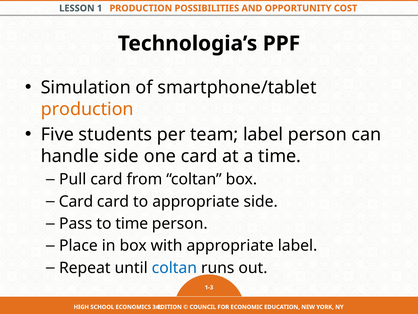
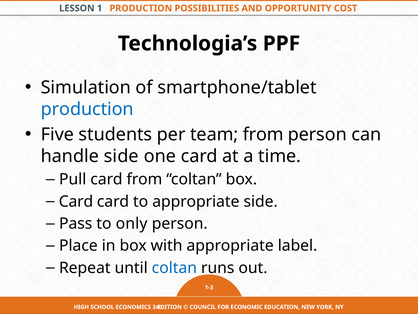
production at (87, 109) colour: orange -> blue
team label: label -> from
to time: time -> only
